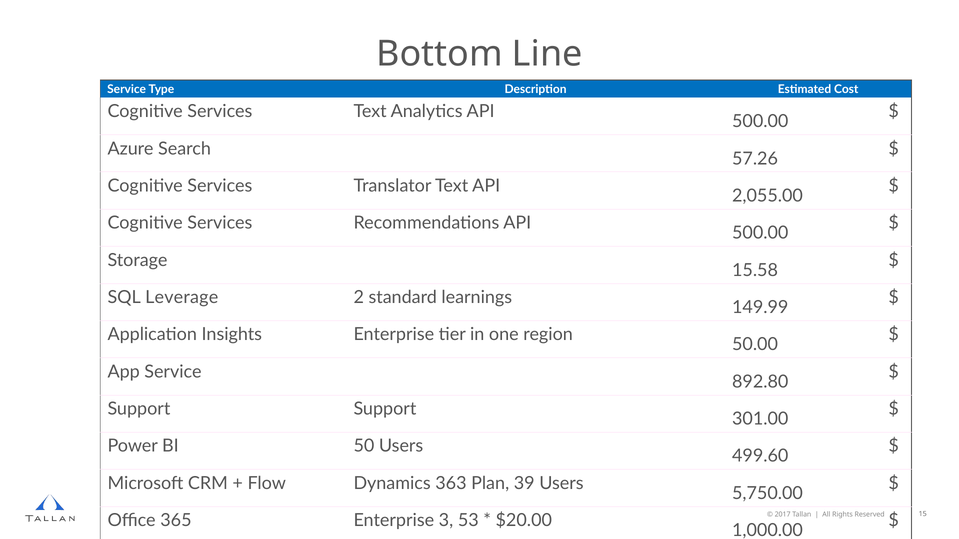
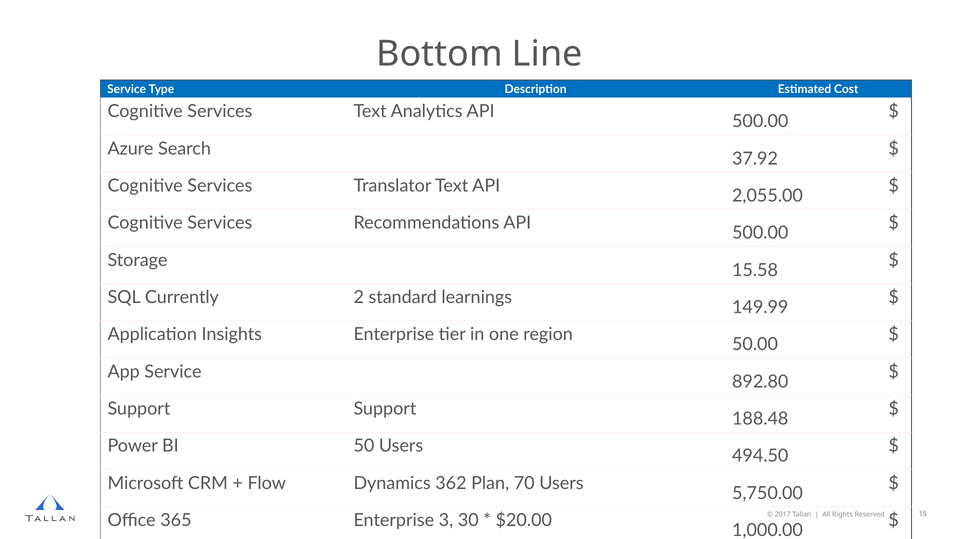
57.26: 57.26 -> 37.92
Leverage: Leverage -> Currently
301.00: 301.00 -> 188.48
499.60: 499.60 -> 494.50
363: 363 -> 362
39: 39 -> 70
53: 53 -> 30
